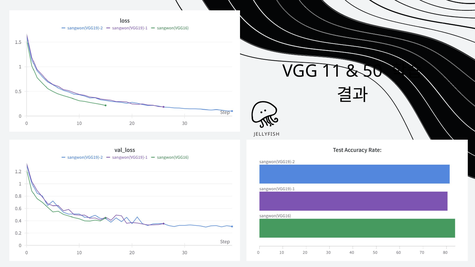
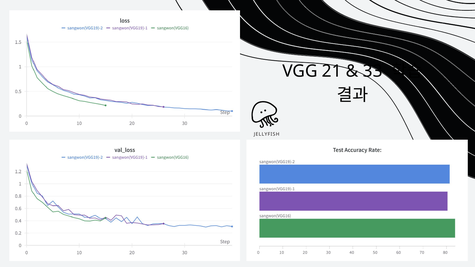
11: 11 -> 21
50: 50 -> 33
